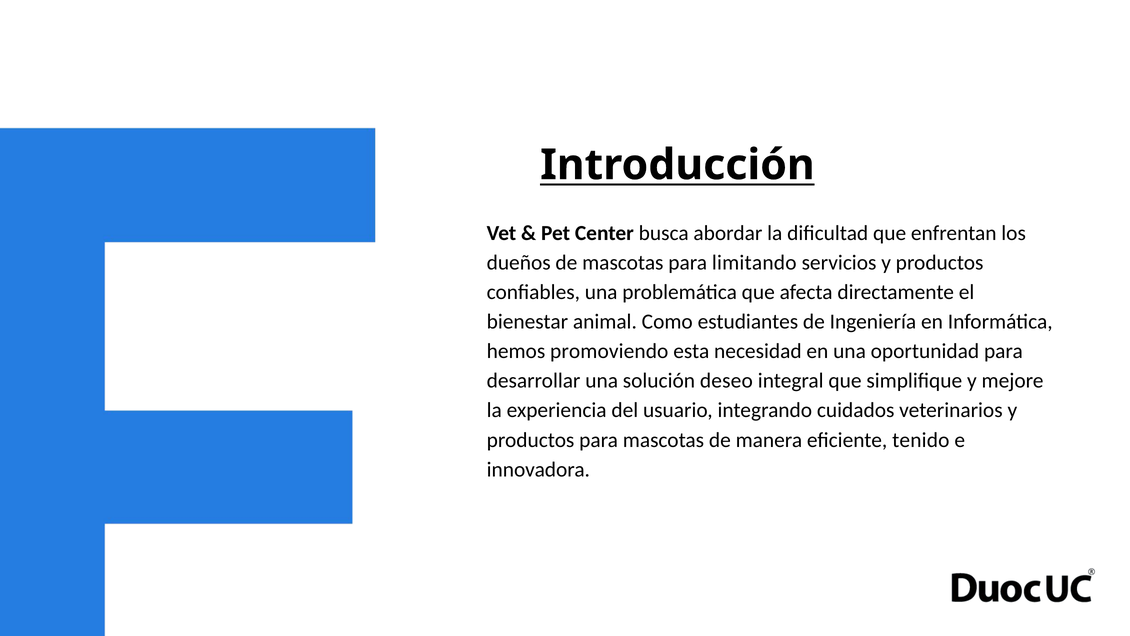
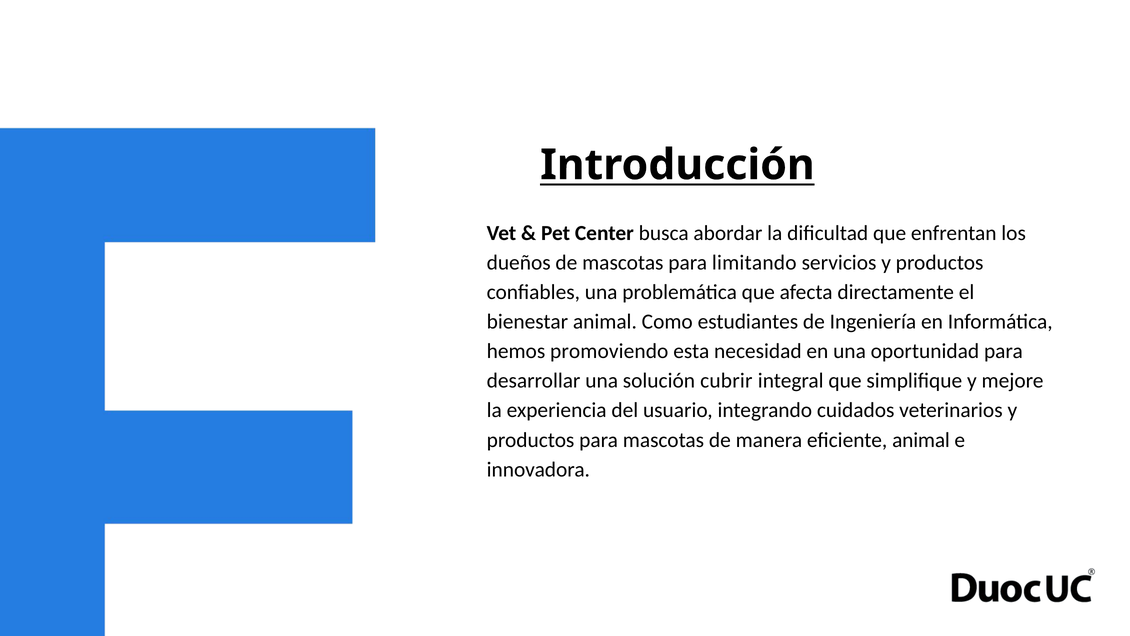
deseo: deseo -> cubrir
eficiente tenido: tenido -> animal
